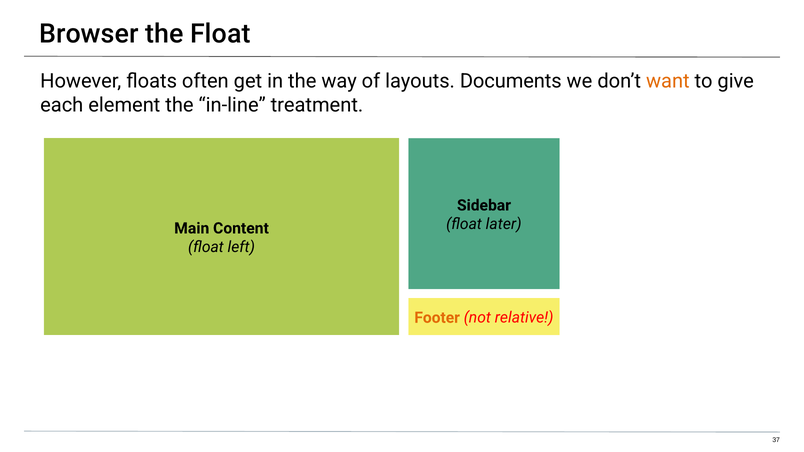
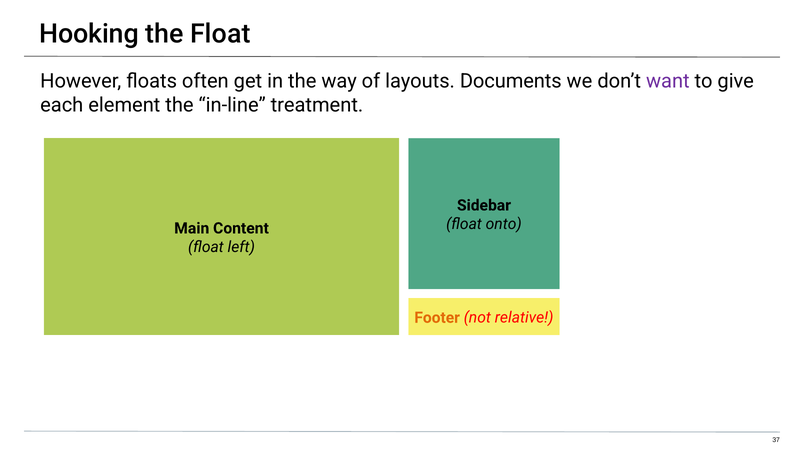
Browser: Browser -> Hooking
want colour: orange -> purple
later: later -> onto
